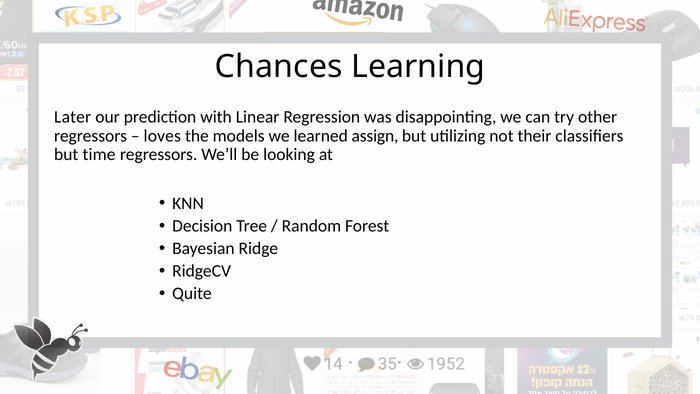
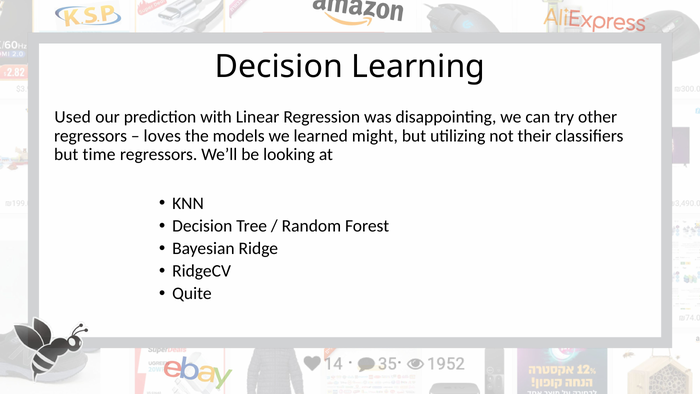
Chances at (279, 67): Chances -> Decision
Later: Later -> Used
assign: assign -> might
